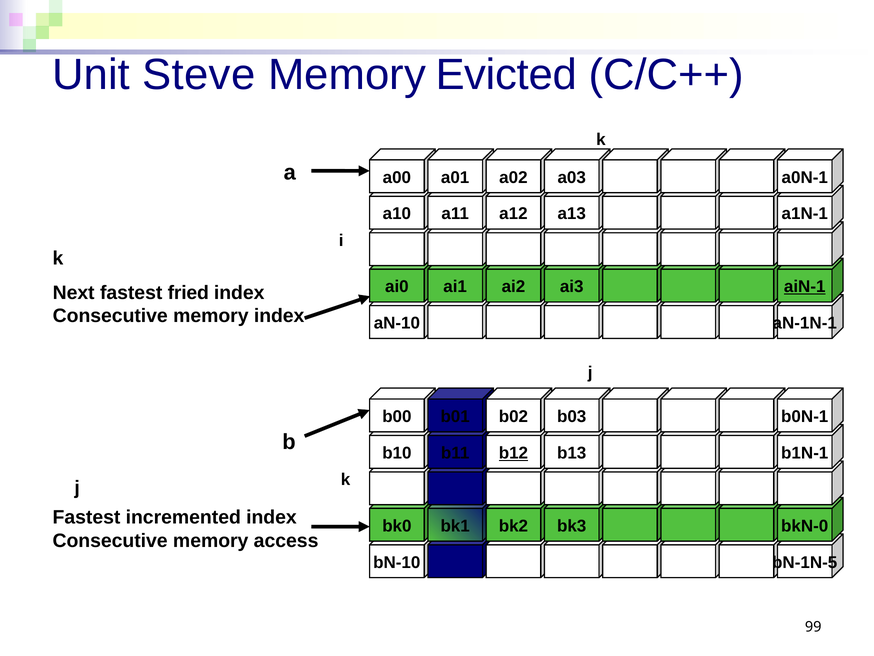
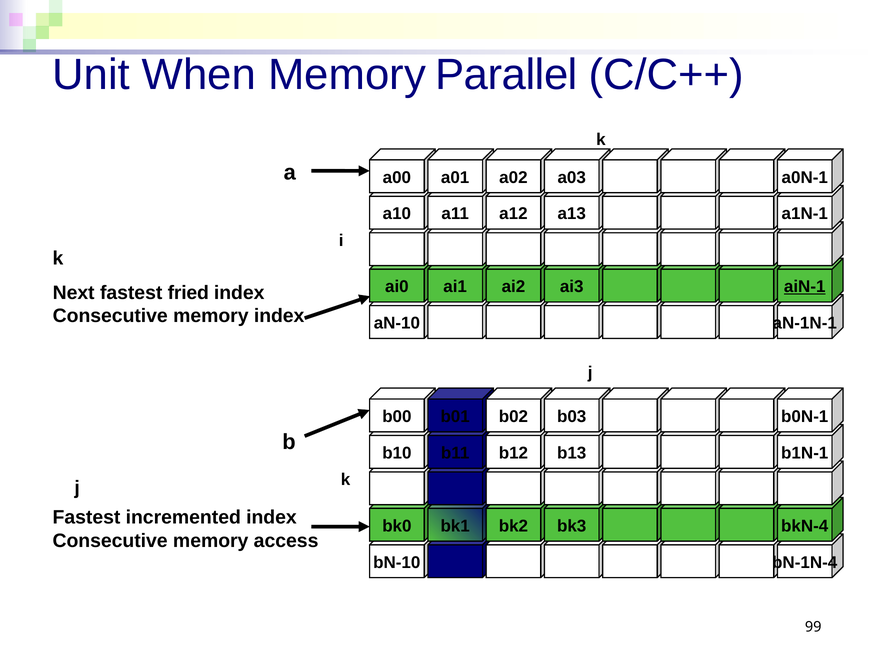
Steve: Steve -> When
Evicted: Evicted -> Parallel
b12 underline: present -> none
bkN-0: bkN-0 -> bkN-4
bN-1N-5: bN-1N-5 -> bN-1N-4
